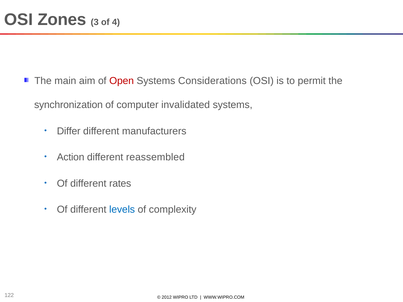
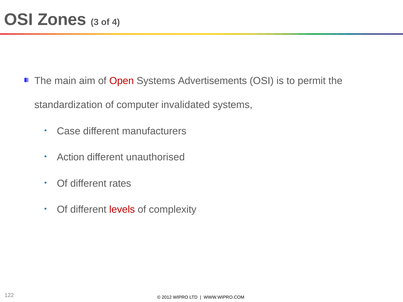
Considerations: Considerations -> Advertisements
synchronization: synchronization -> standardization
Differ: Differ -> Case
reassembled: reassembled -> unauthorised
levels colour: blue -> red
